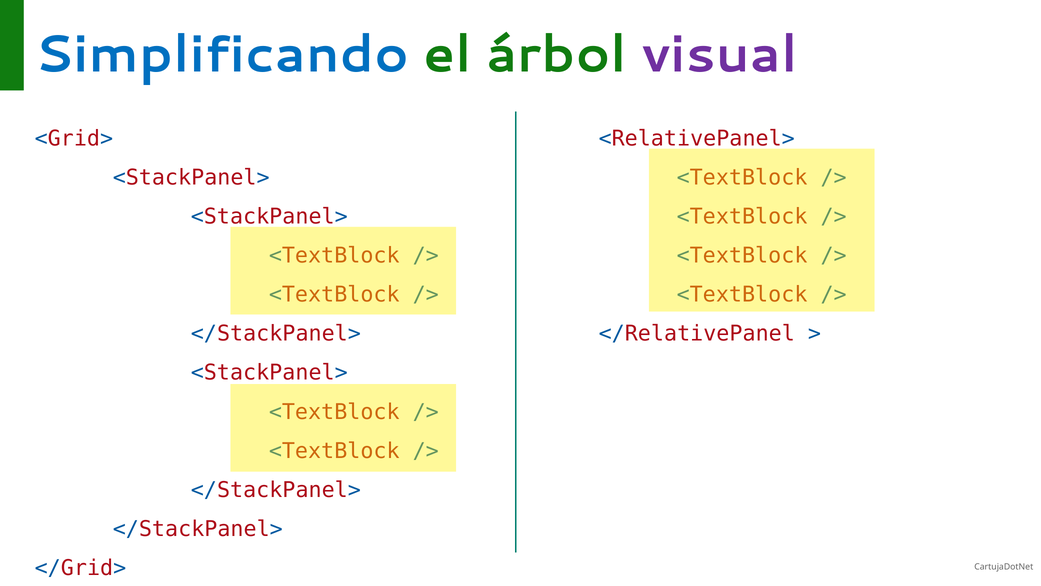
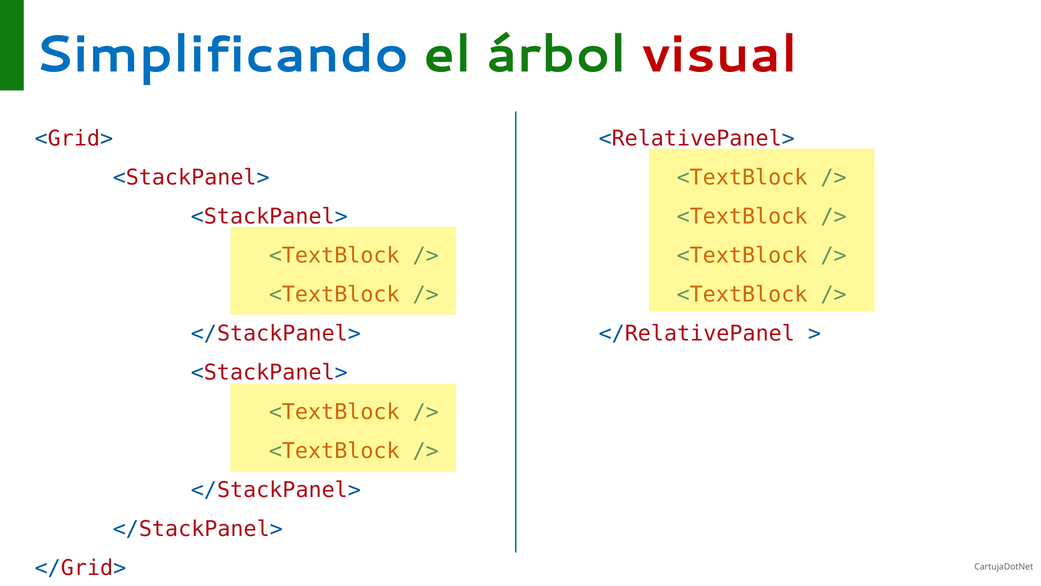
visual colour: purple -> red
